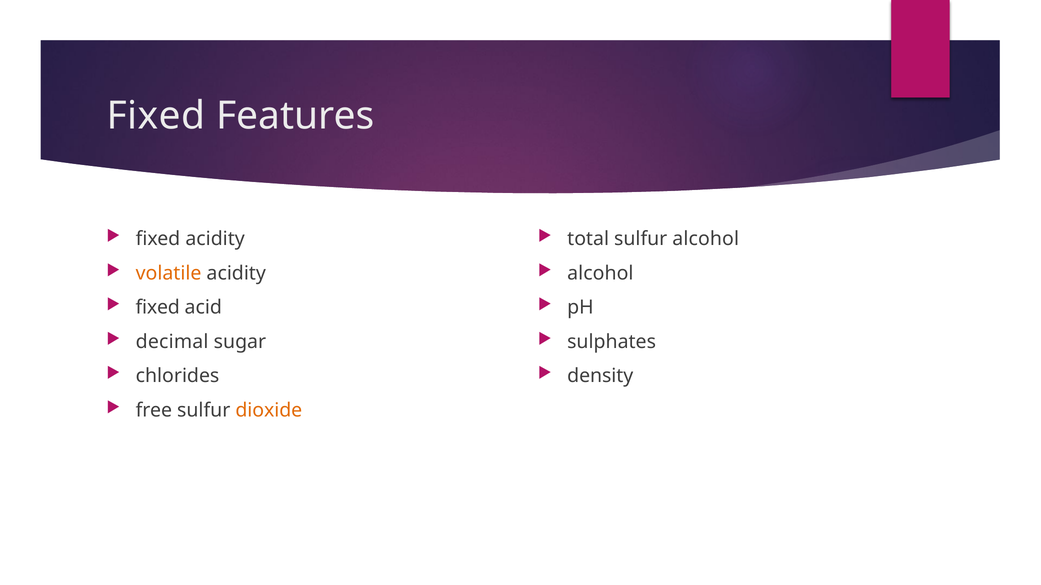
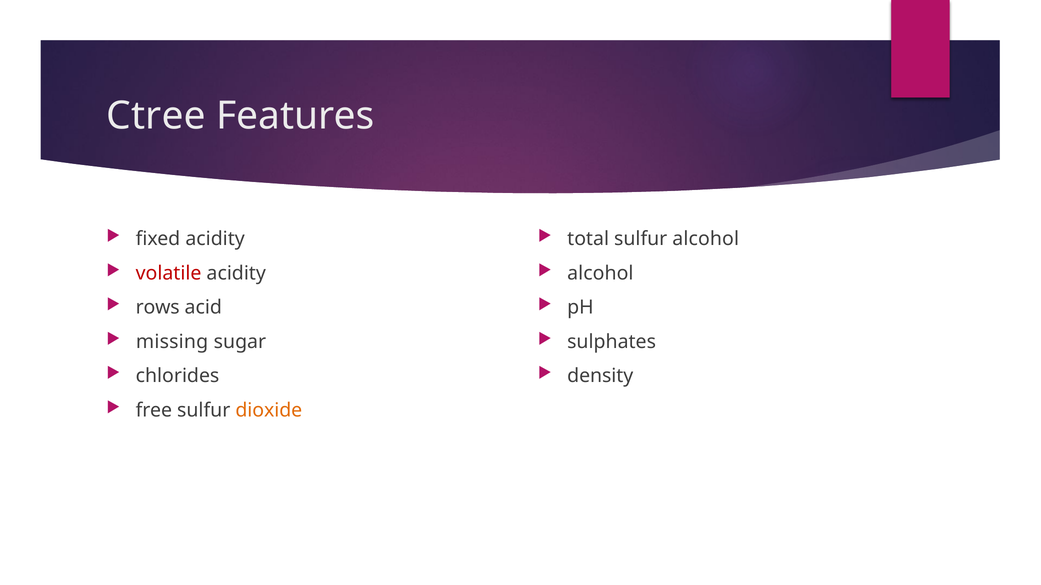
Fixed at (156, 116): Fixed -> Ctree
volatile colour: orange -> red
fixed at (158, 308): fixed -> rows
decimal: decimal -> missing
